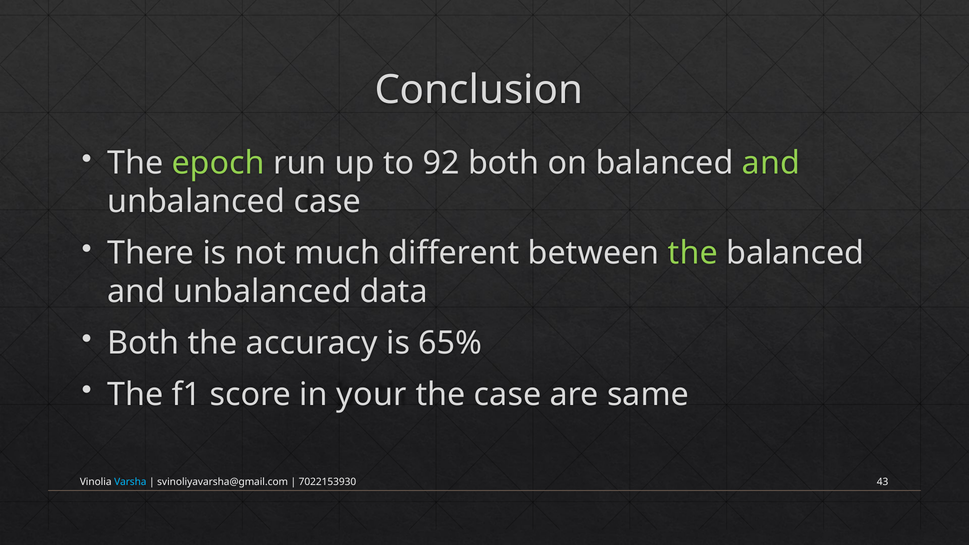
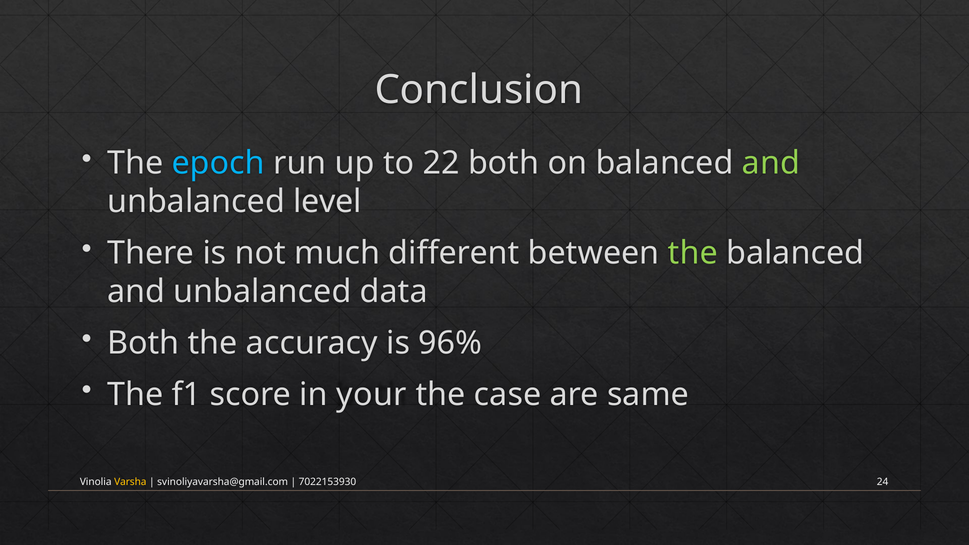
epoch colour: light green -> light blue
92: 92 -> 22
unbalanced case: case -> level
65%: 65% -> 96%
Varsha colour: light blue -> yellow
43: 43 -> 24
